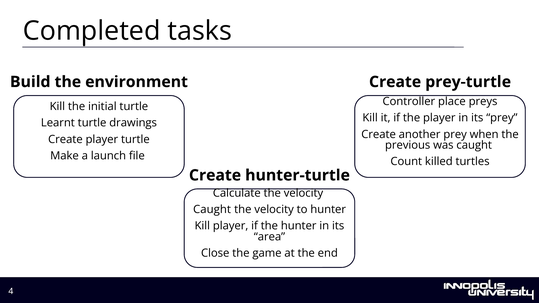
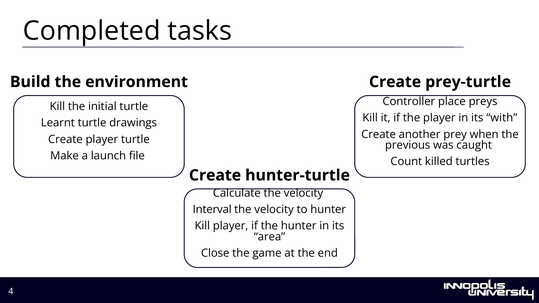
its prey: prey -> with
Caught at (212, 210): Caught -> Interval
